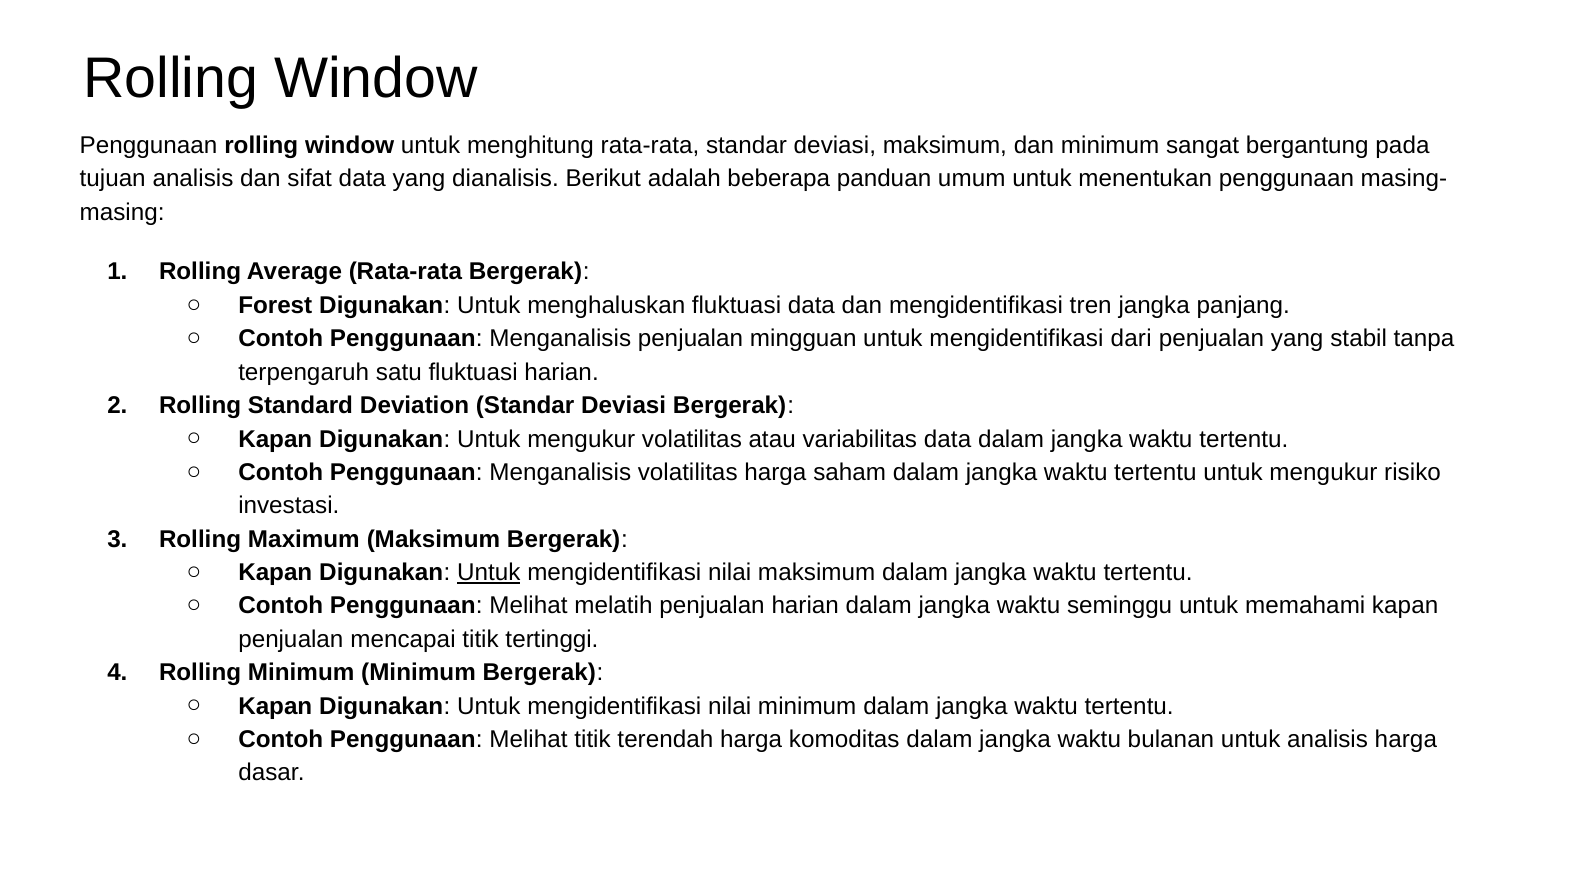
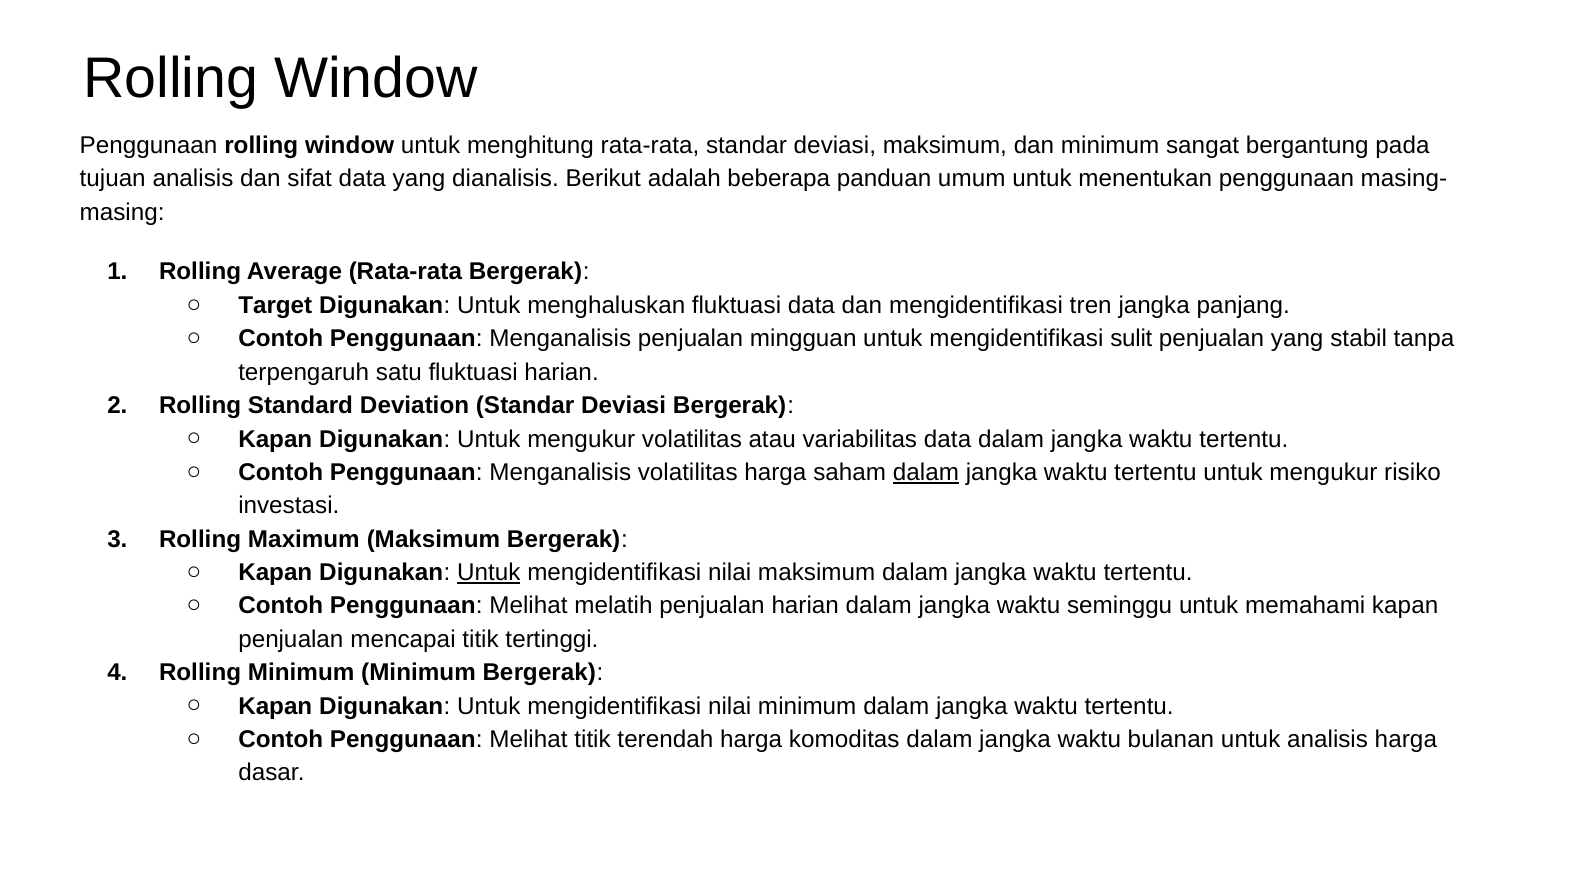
Forest: Forest -> Target
dari: dari -> sulit
dalam at (926, 472) underline: none -> present
